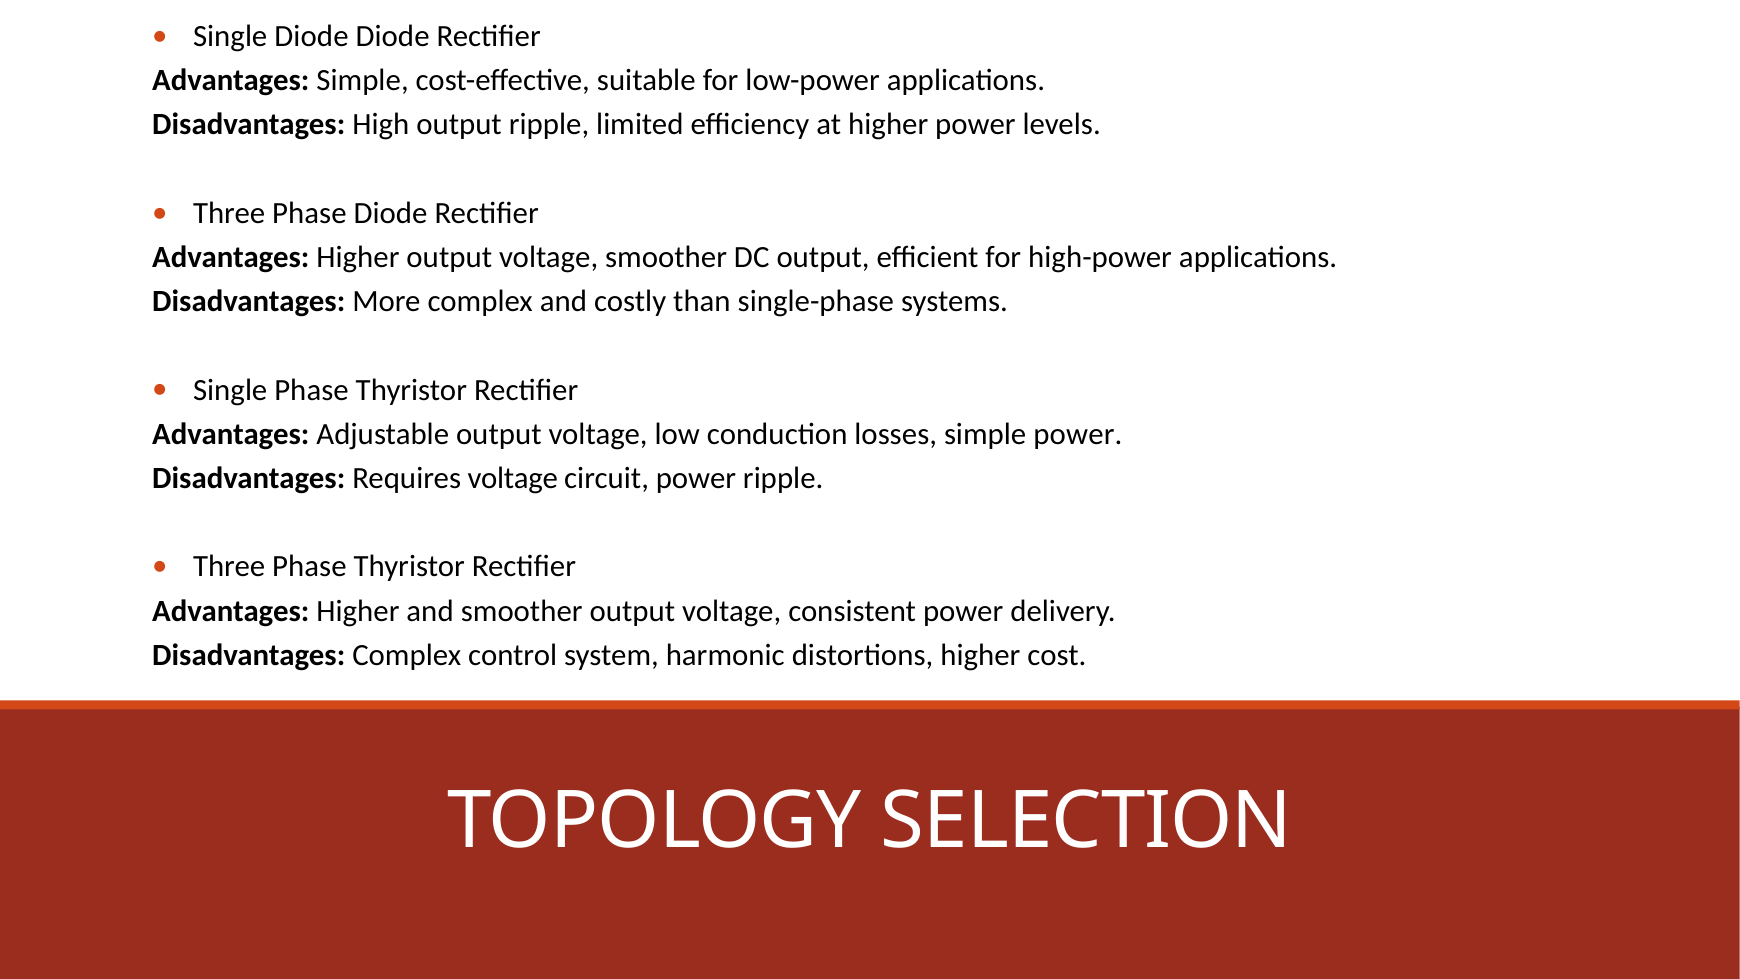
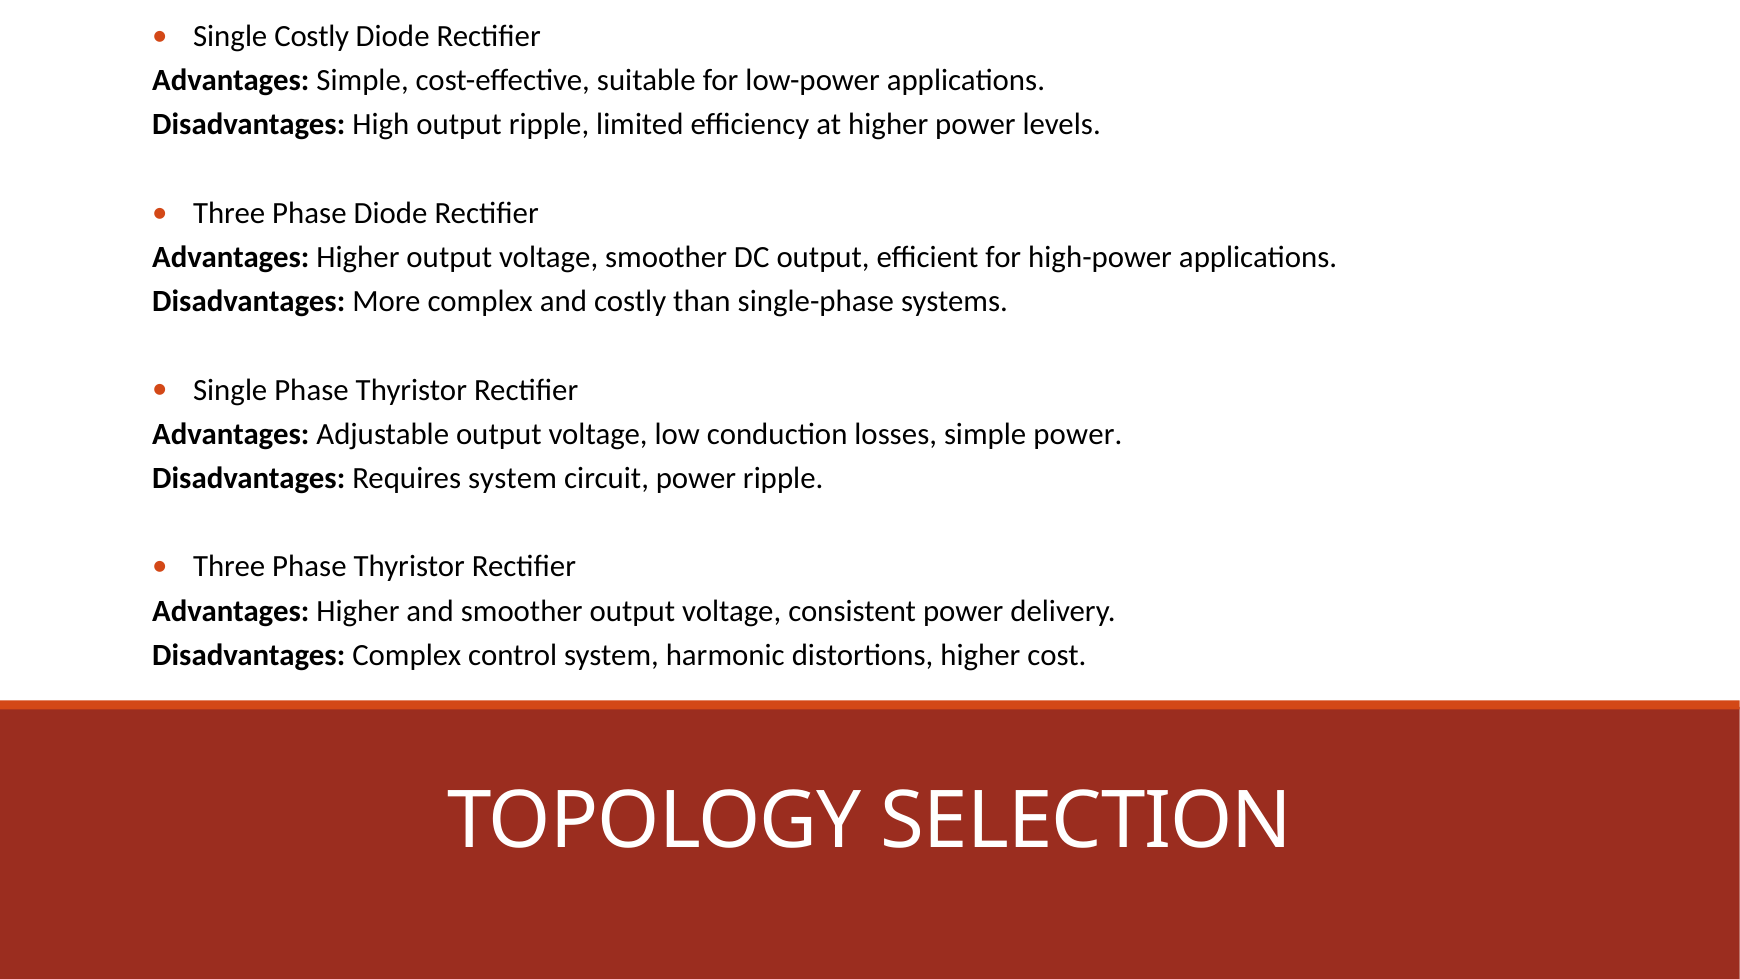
Single Diode: Diode -> Costly
Requires voltage: voltage -> system
